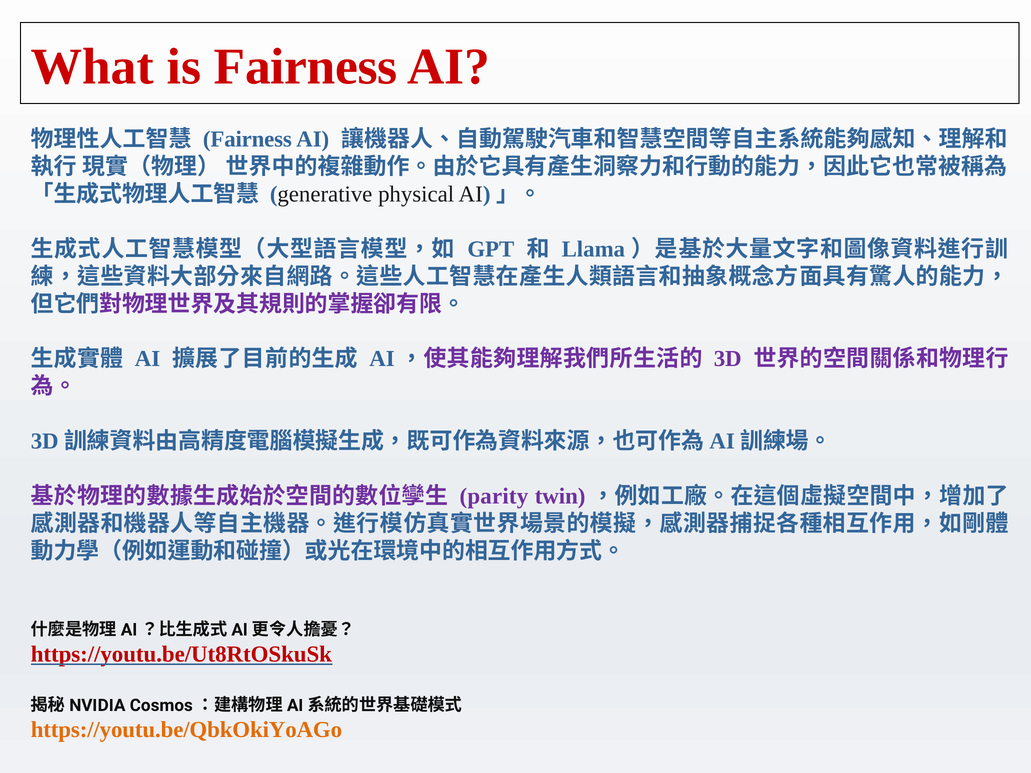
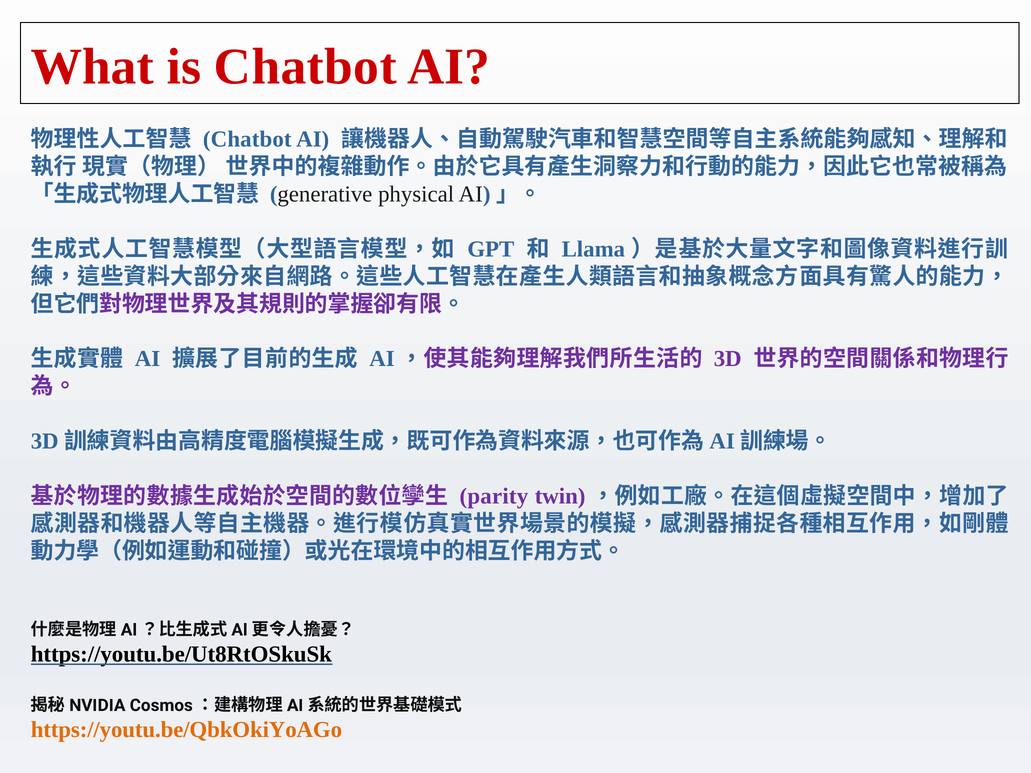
is Fairness: Fairness -> Chatbot
Fairness at (247, 139): Fairness -> Chatbot
https://youtu.be/Ut8RtOSkuSk colour: red -> black
